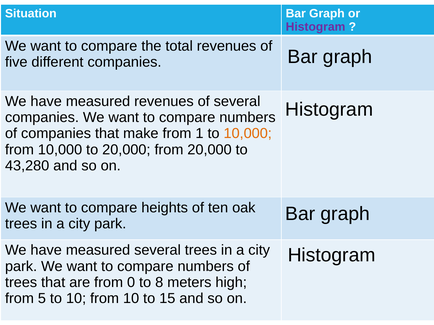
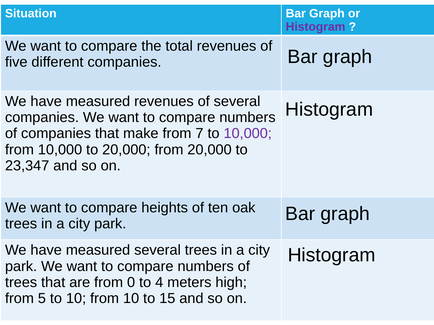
1: 1 -> 7
10,000 at (248, 134) colour: orange -> purple
43,280: 43,280 -> 23,347
8: 8 -> 4
